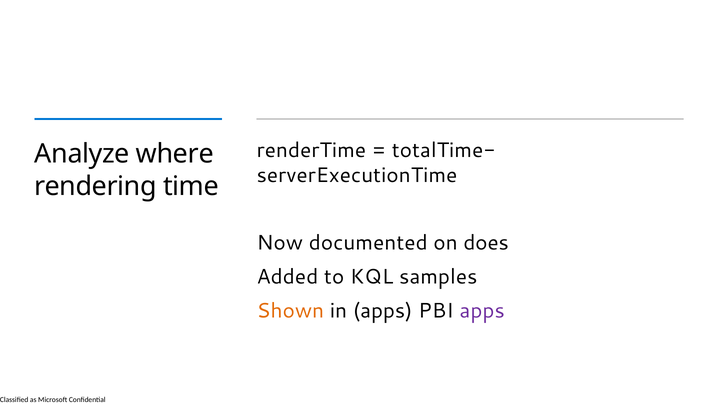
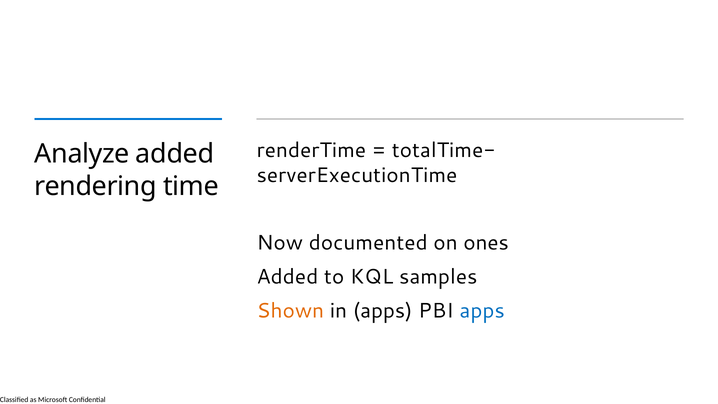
Analyze where: where -> added
does: does -> ones
apps at (482, 311) colour: purple -> blue
